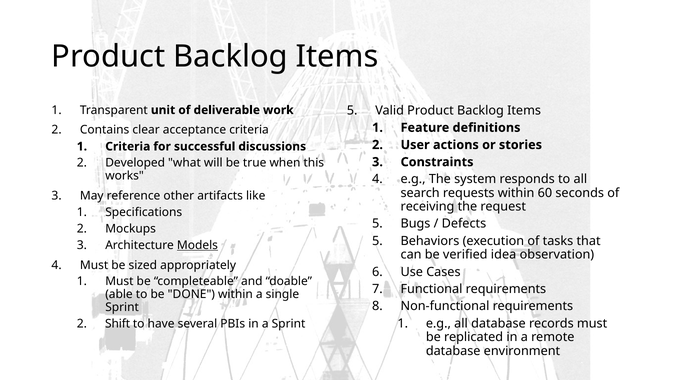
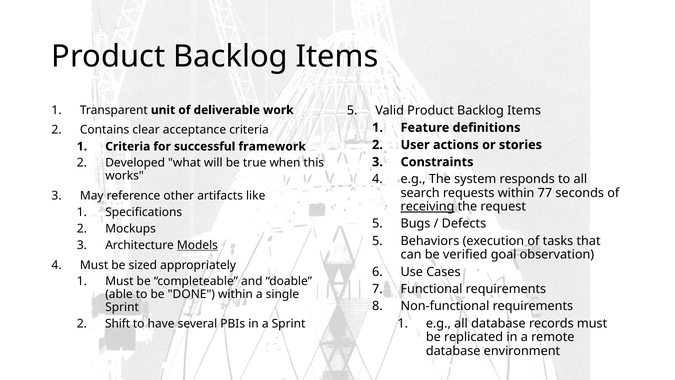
discussions: discussions -> framework
60: 60 -> 77
receiving underline: none -> present
idea: idea -> goal
